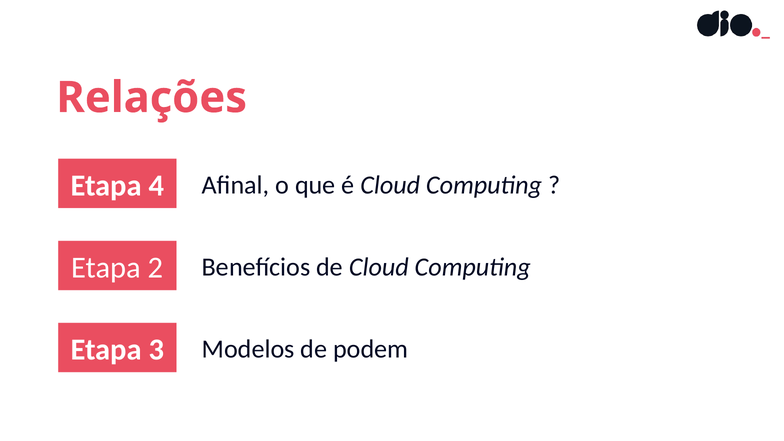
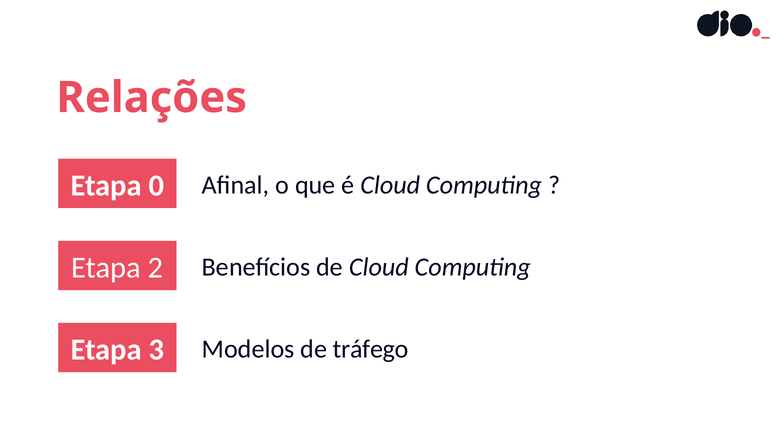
4: 4 -> 0
podem: podem -> tráfego
